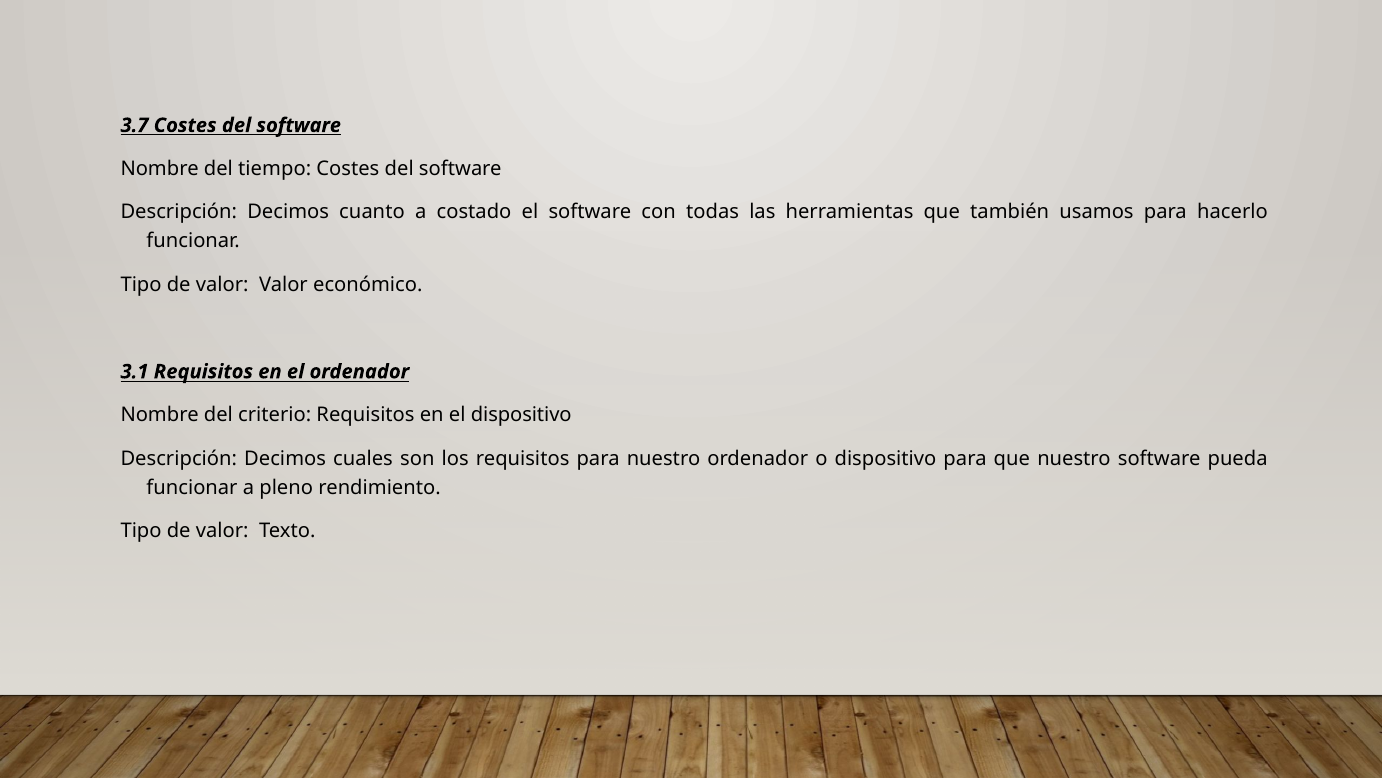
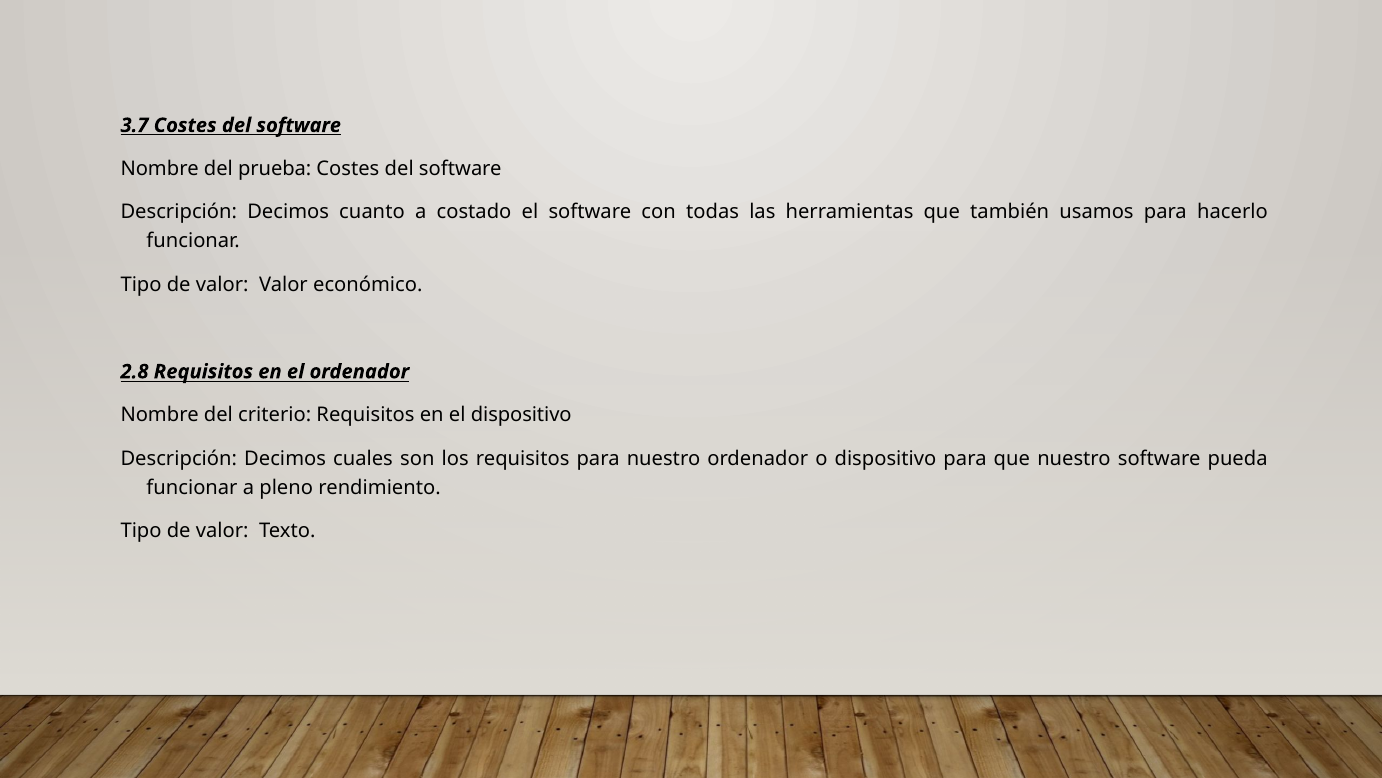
tiempo: tiempo -> prueba
3.1: 3.1 -> 2.8
